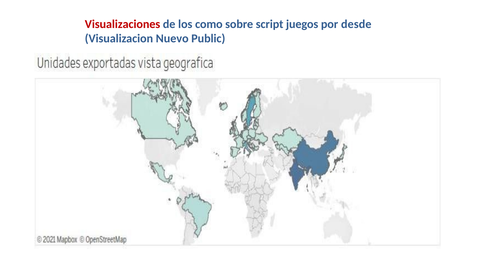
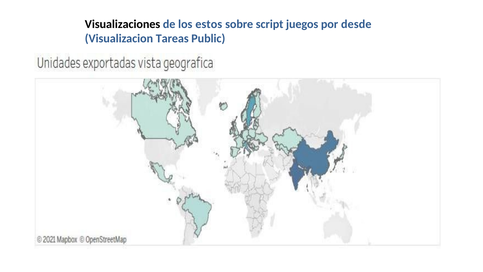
Visualizaciones colour: red -> black
como: como -> estos
Nuevo: Nuevo -> Tareas
